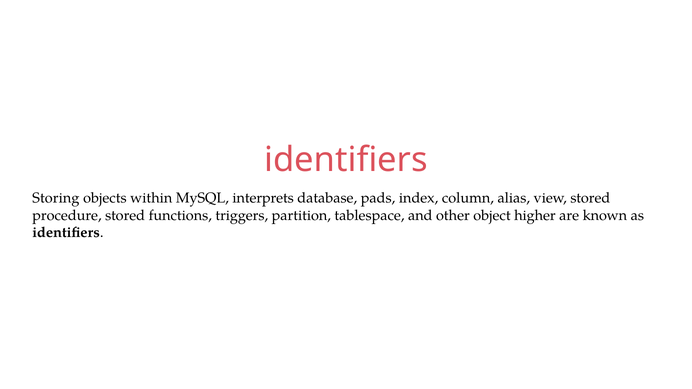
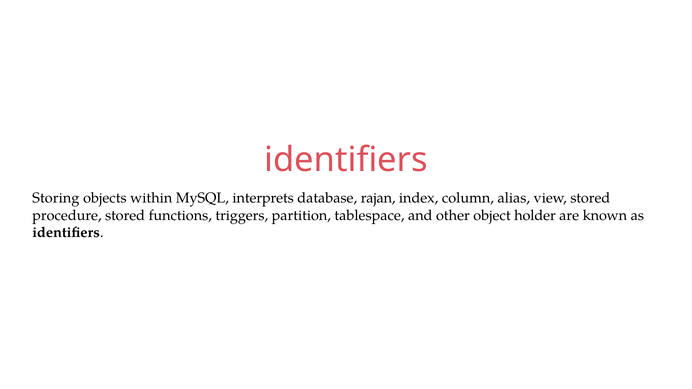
pads: pads -> rajan
higher: higher -> holder
